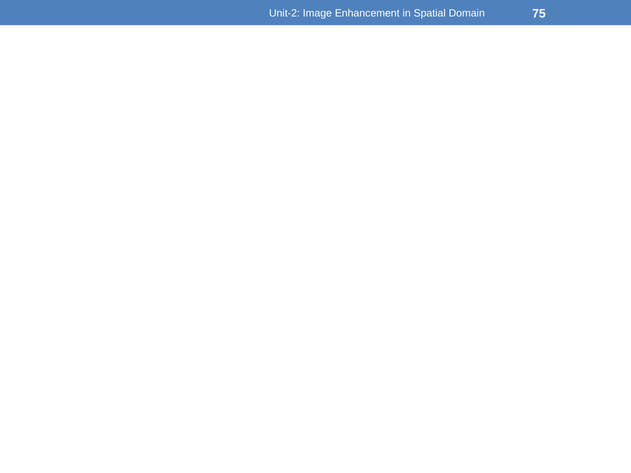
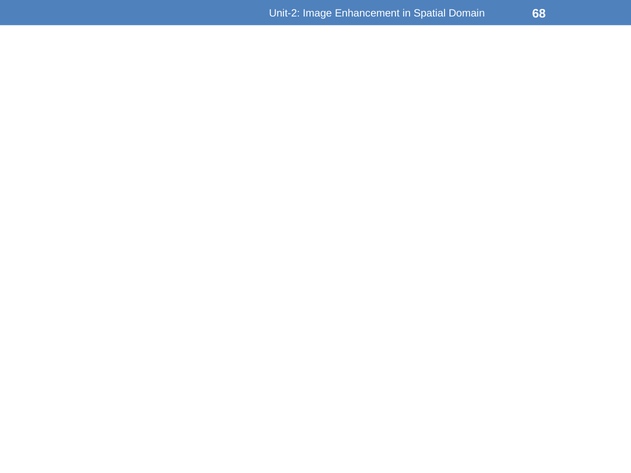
75: 75 -> 68
